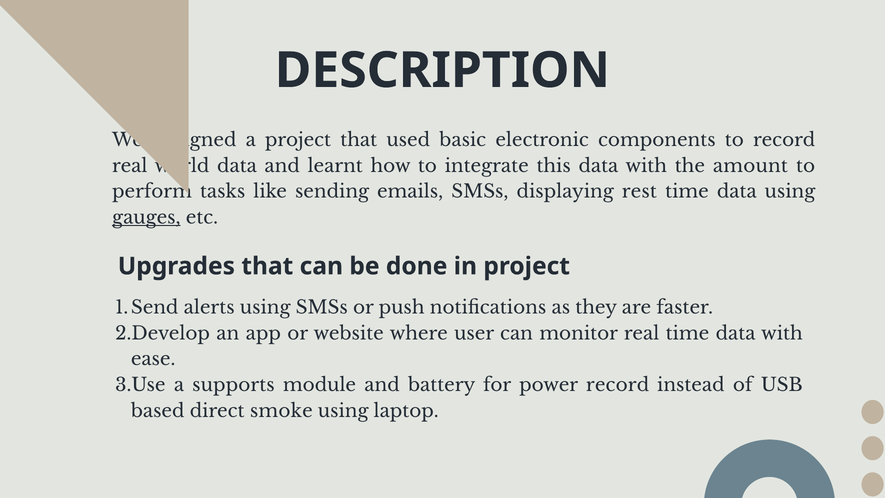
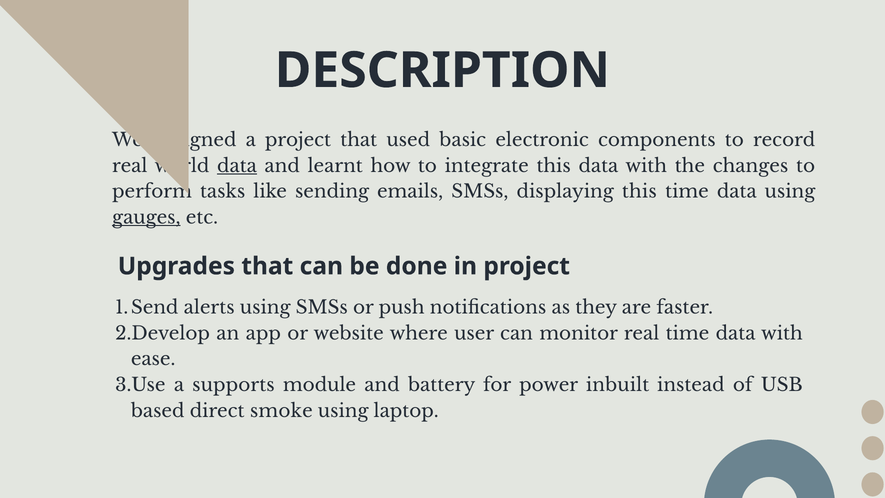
data at (237, 166) underline: none -> present
amount: amount -> changes
displaying rest: rest -> this
power record: record -> inbuilt
